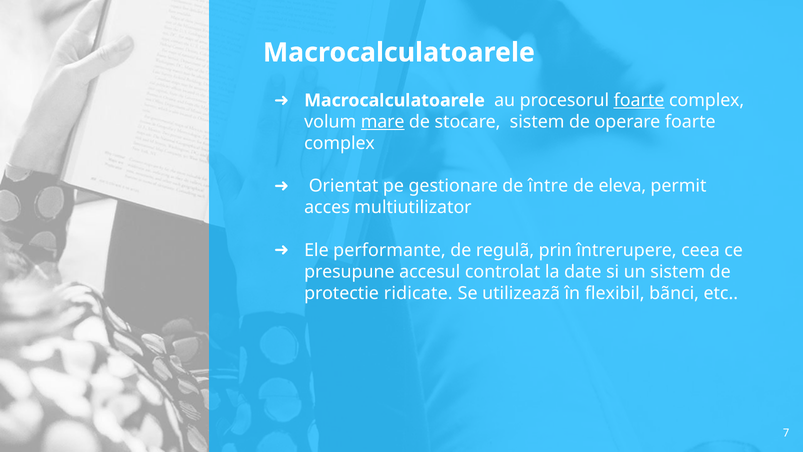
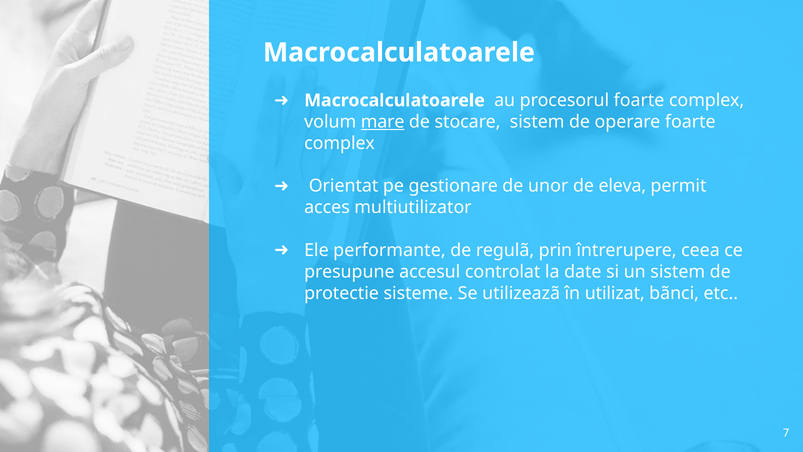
foarte at (639, 100) underline: present -> none
între: între -> unor
ridicate: ridicate -> sisteme
flexibil: flexibil -> utilizat
